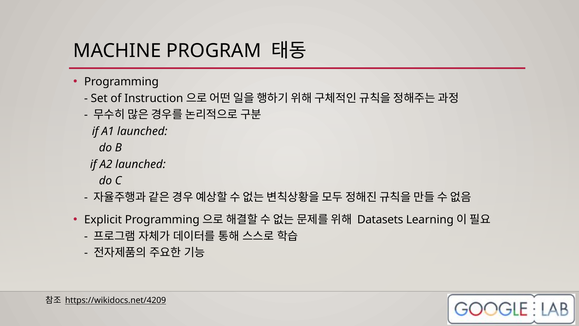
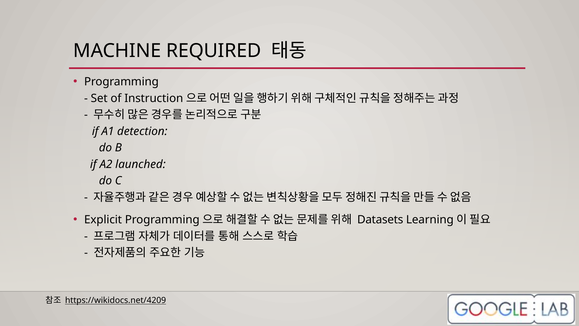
PROGRAM: PROGRAM -> REQUIRED
A1 launched: launched -> detection
